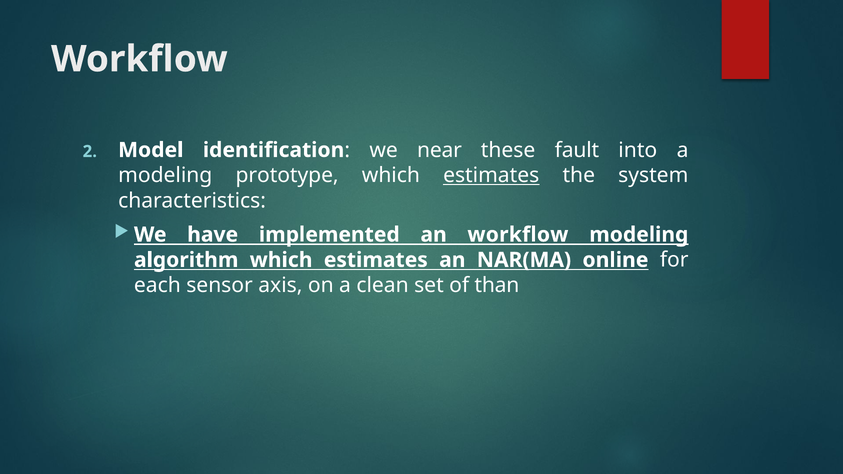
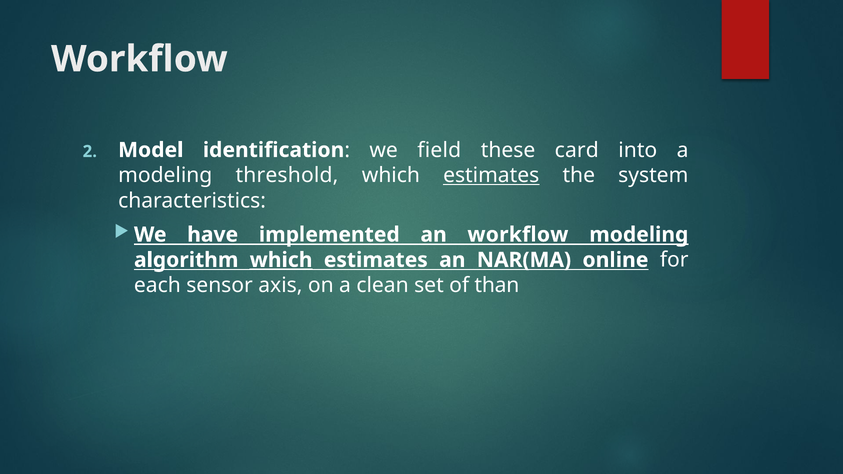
near: near -> field
fault: fault -> card
prototype: prototype -> threshold
which at (281, 260) underline: none -> present
